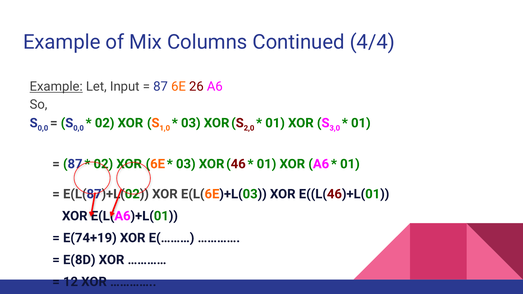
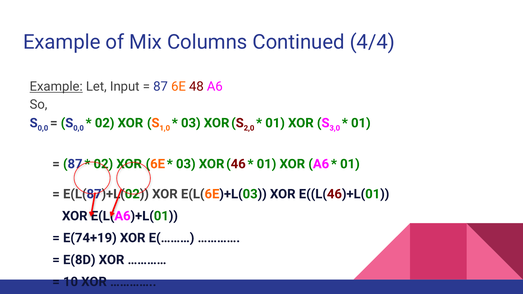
26: 26 -> 48
12: 12 -> 10
